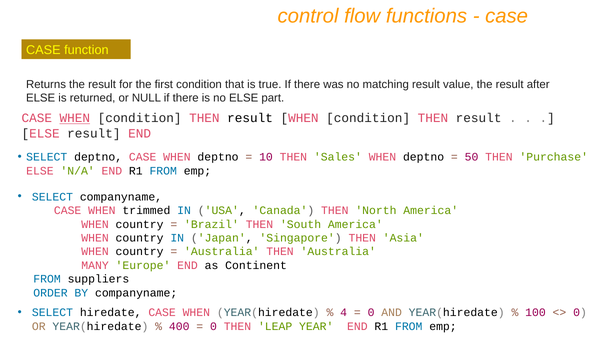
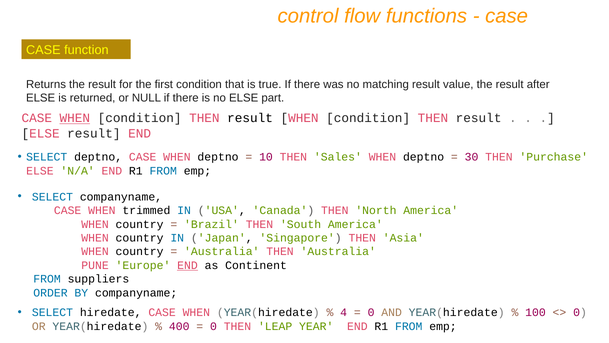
50: 50 -> 30
MANY: MANY -> PUNE
END at (188, 265) underline: none -> present
